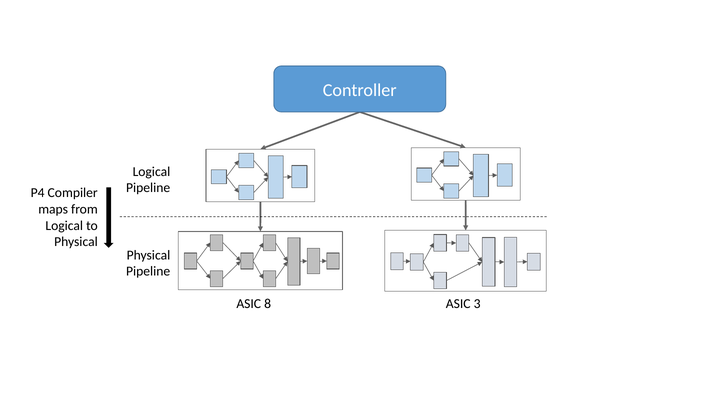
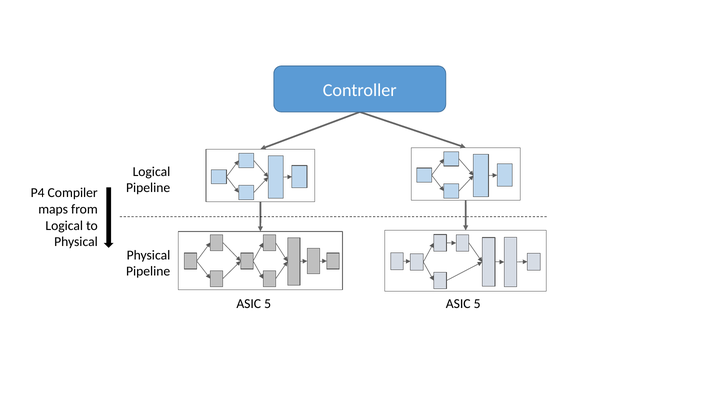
8 at (268, 304): 8 -> 5
3 at (477, 304): 3 -> 5
